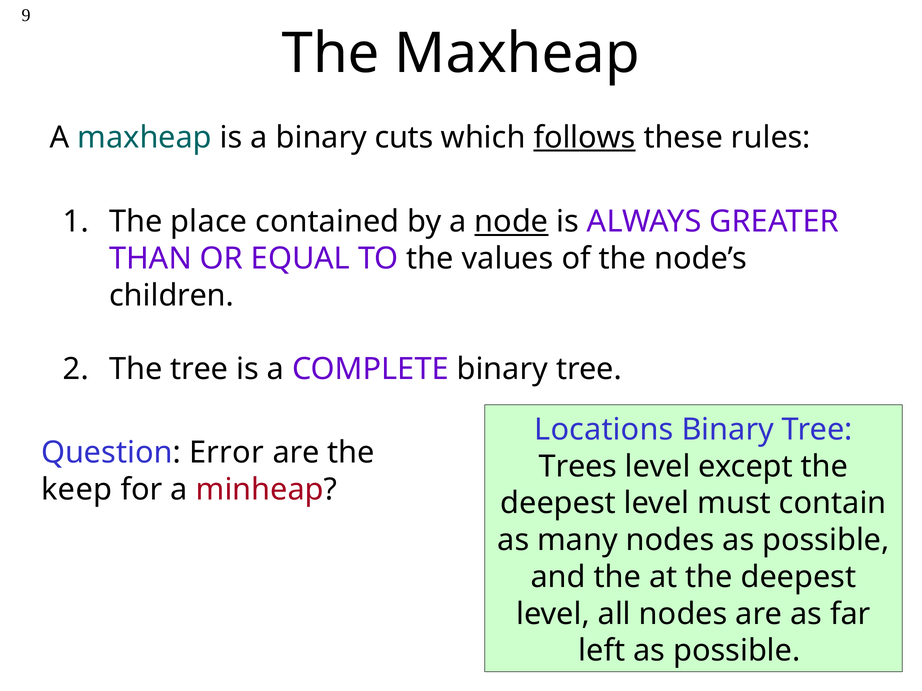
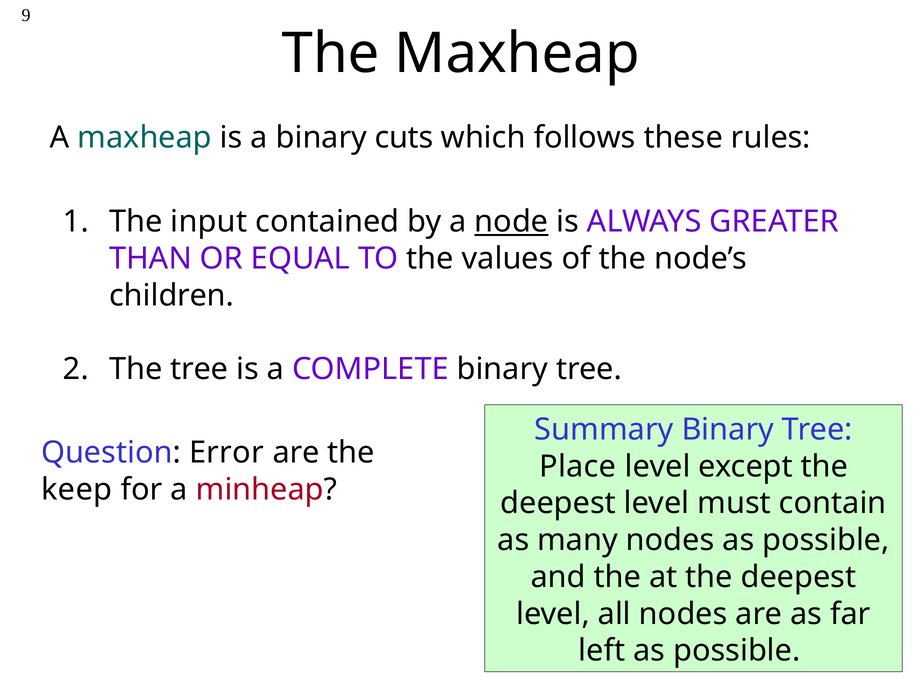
follows underline: present -> none
place: place -> input
Locations: Locations -> Summary
Trees: Trees -> Place
